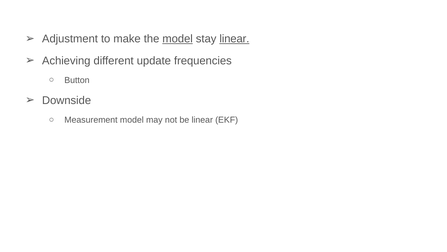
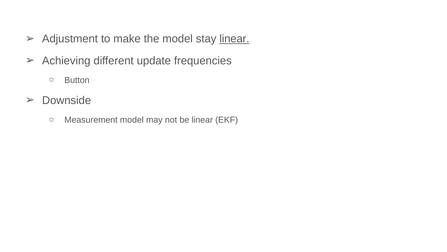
model at (178, 39) underline: present -> none
